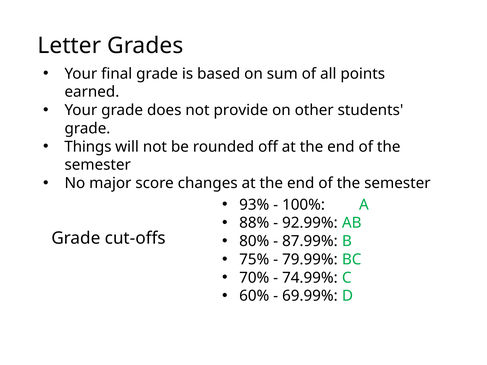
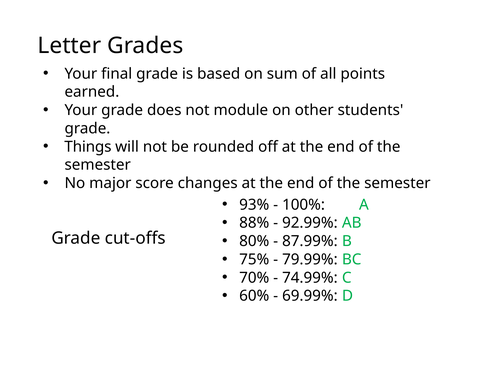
provide: provide -> module
